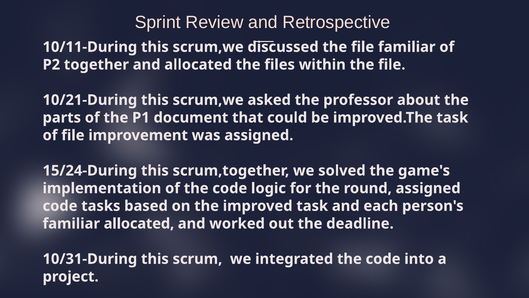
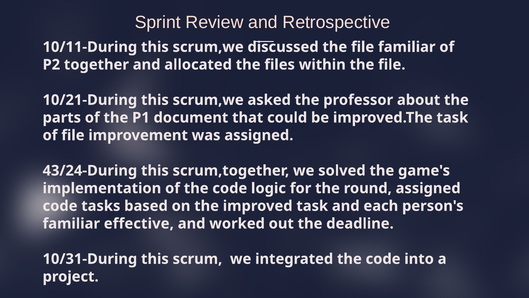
15/24-During: 15/24-During -> 43/24-During
familiar allocated: allocated -> effective
